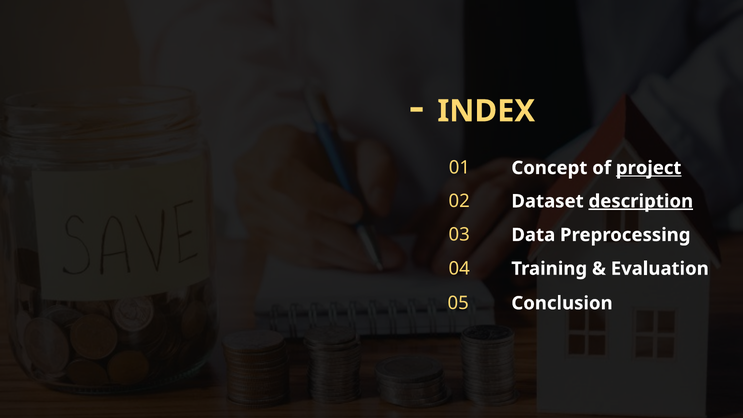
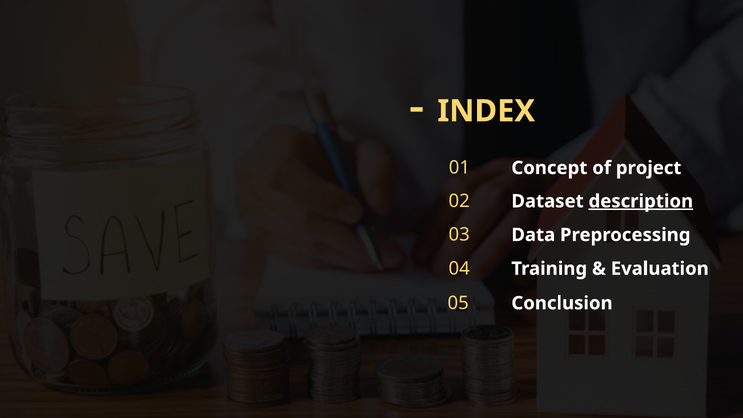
project underline: present -> none
